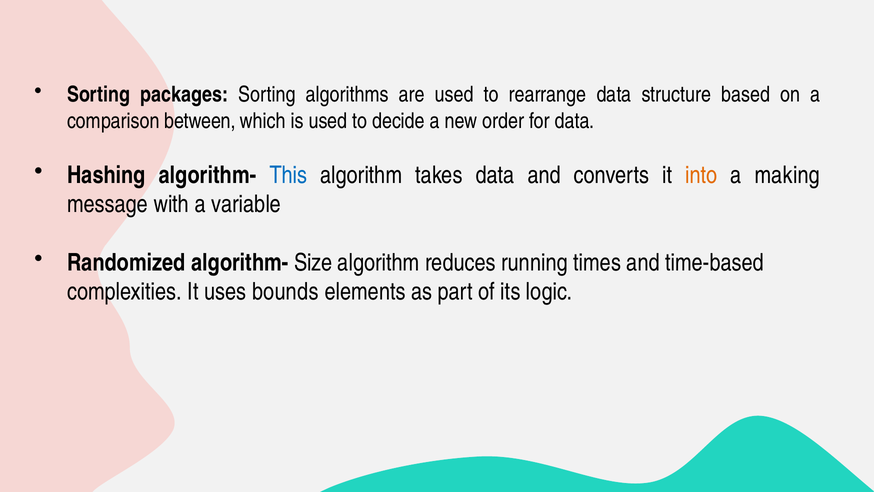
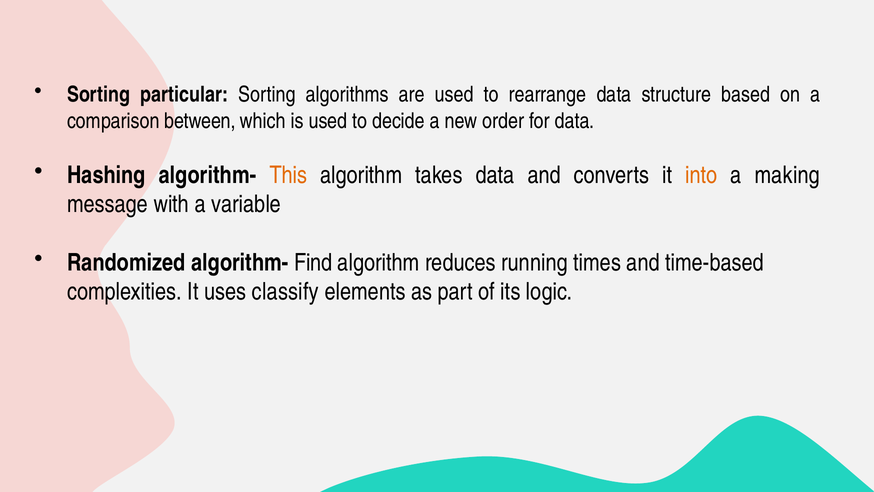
packages: packages -> particular
This colour: blue -> orange
Size: Size -> Find
bounds: bounds -> classify
